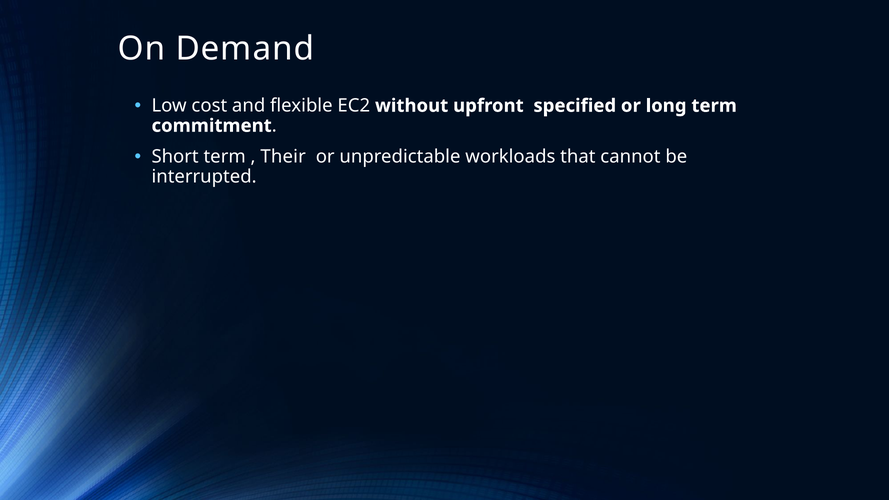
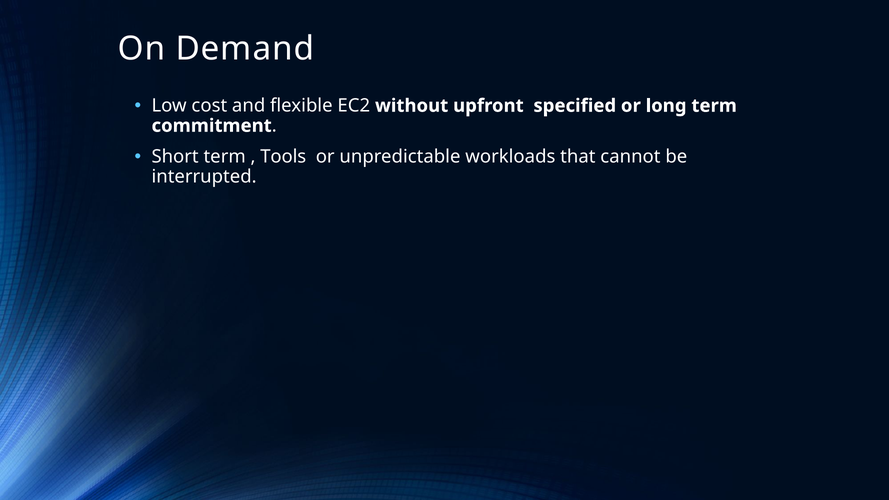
Their: Their -> Tools
